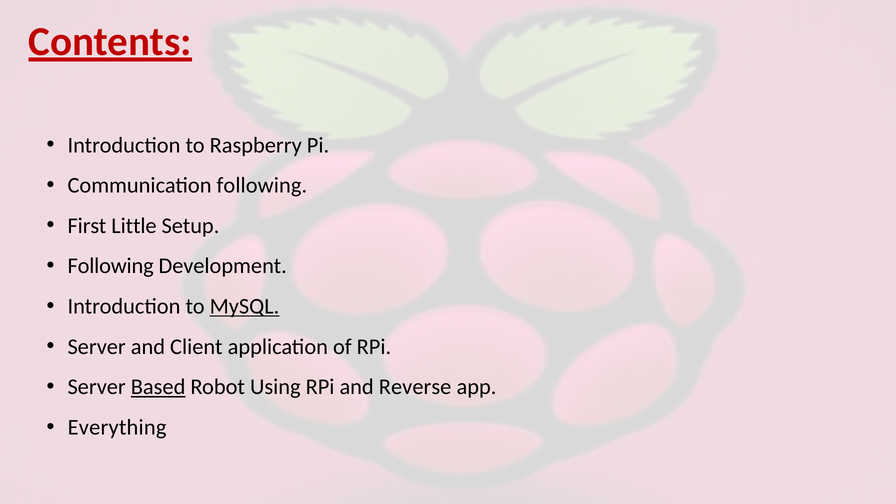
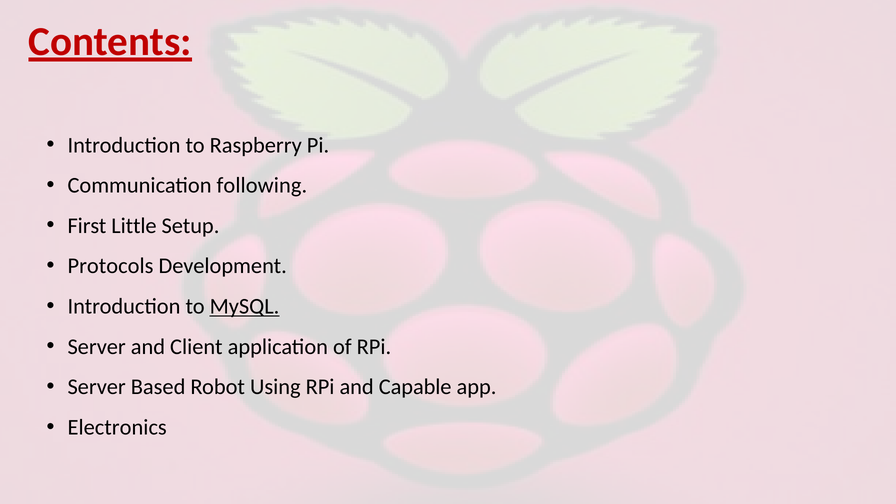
Following at (111, 266): Following -> Protocols
Based underline: present -> none
Reverse: Reverse -> Capable
Everything: Everything -> Electronics
